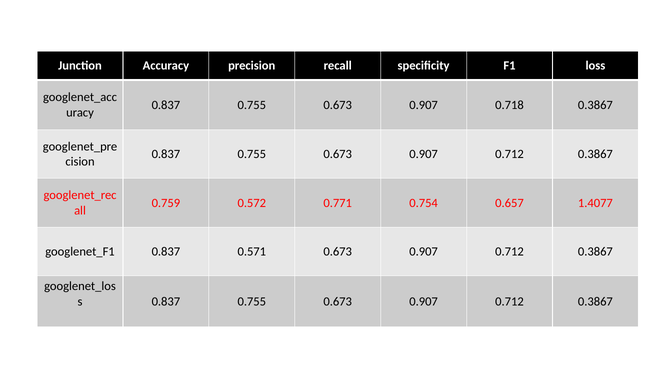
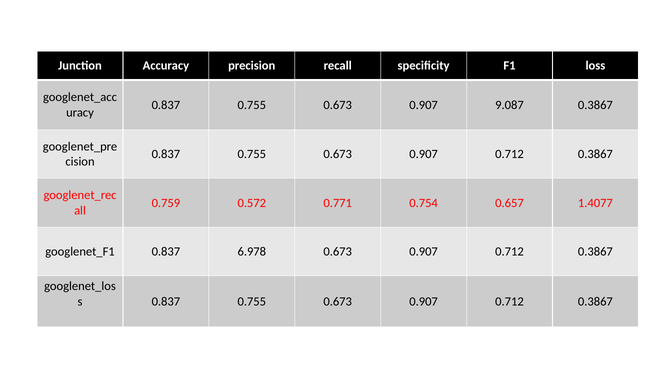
0.718: 0.718 -> 9.087
0.571: 0.571 -> 6.978
